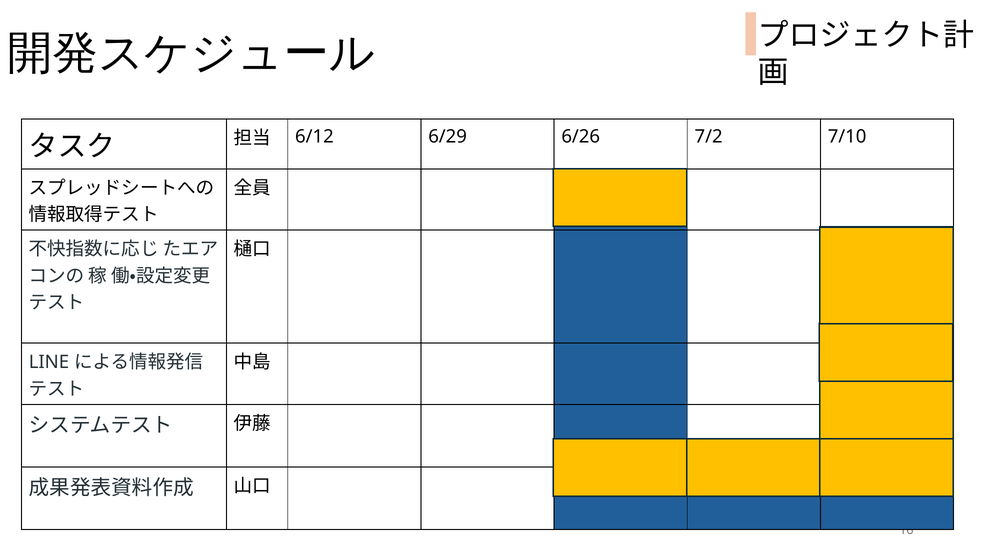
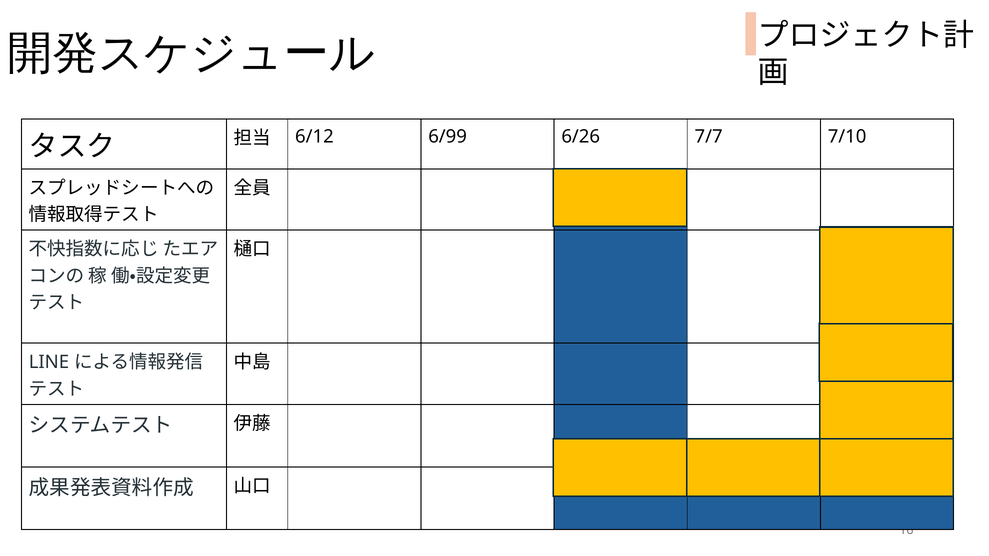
6/29: 6/29 -> 6/99
7/2: 7/2 -> 7/7
